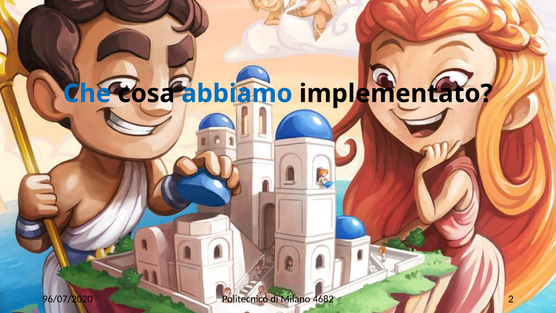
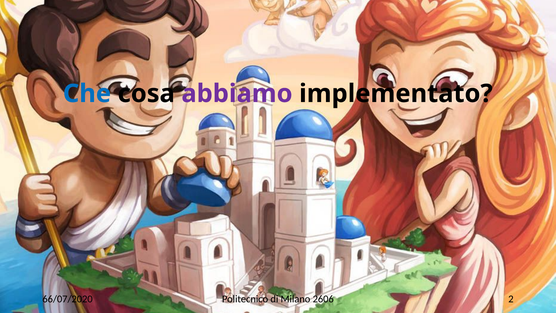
abbiamo colour: blue -> purple
96/07/2020: 96/07/2020 -> 66/07/2020
4682: 4682 -> 2606
